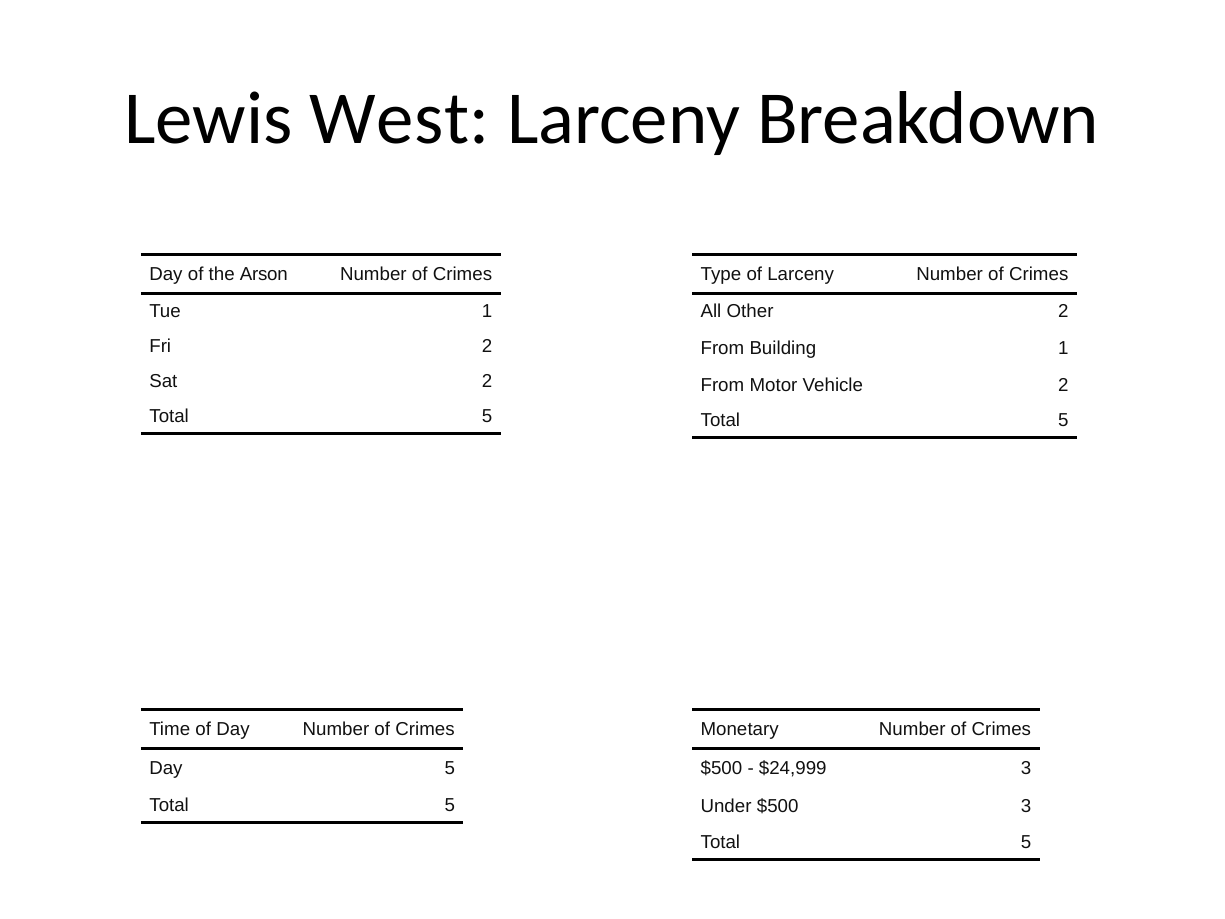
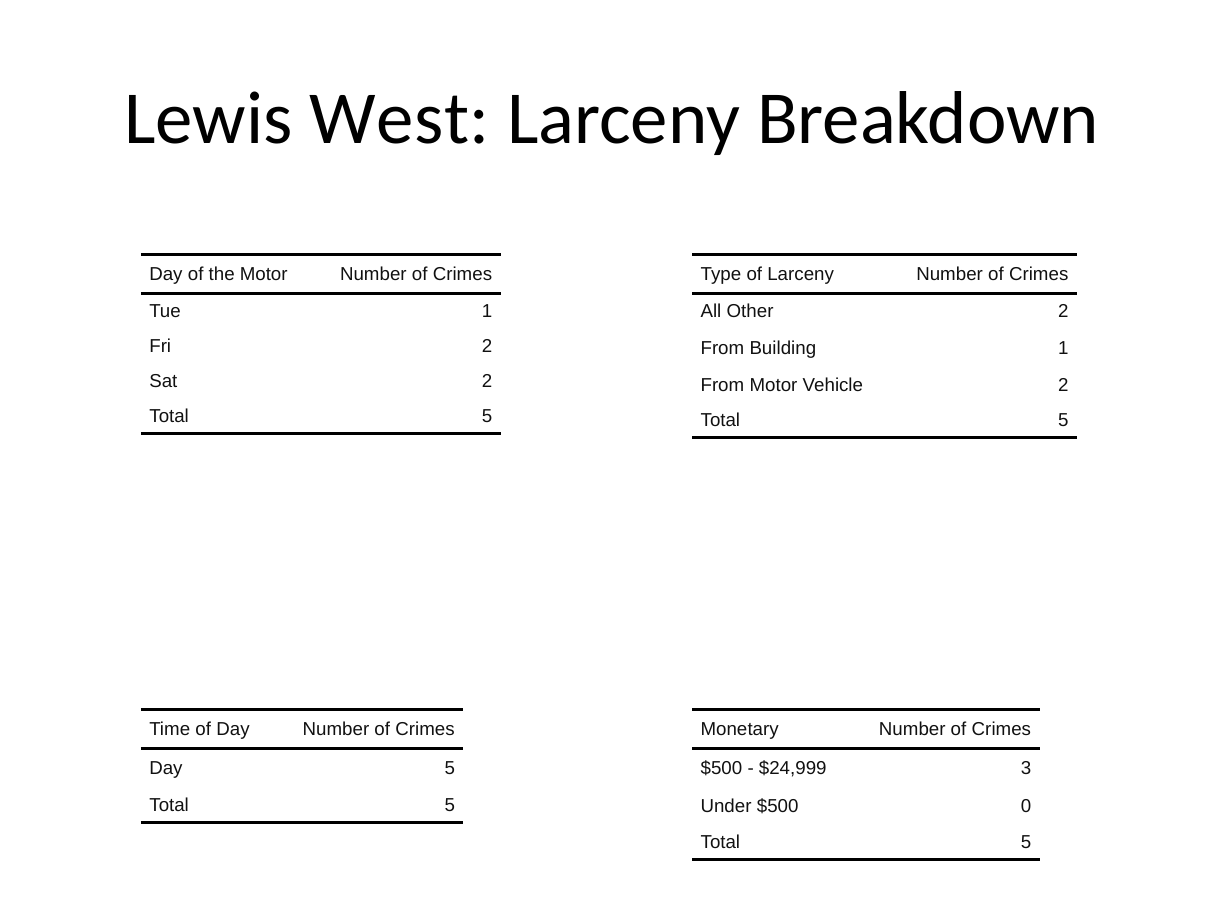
the Arson: Arson -> Motor
$500 3: 3 -> 0
